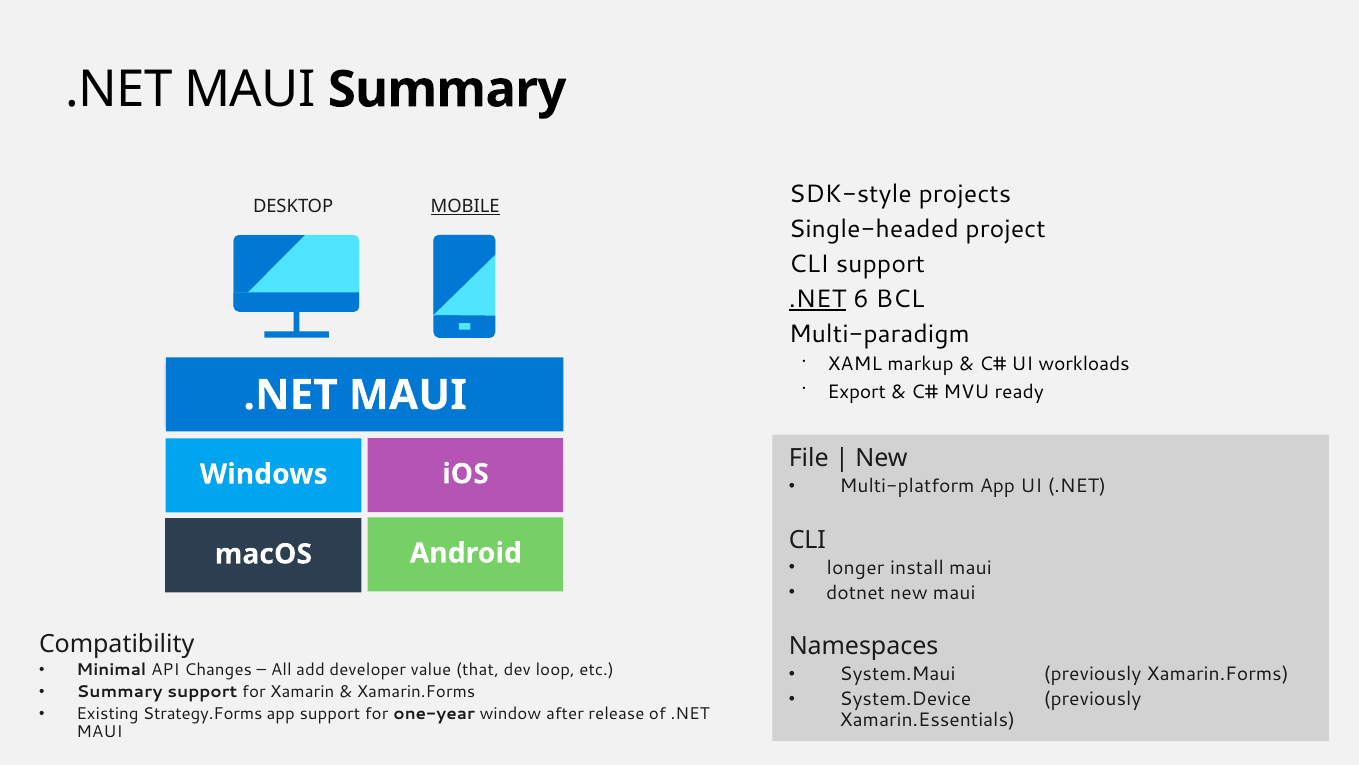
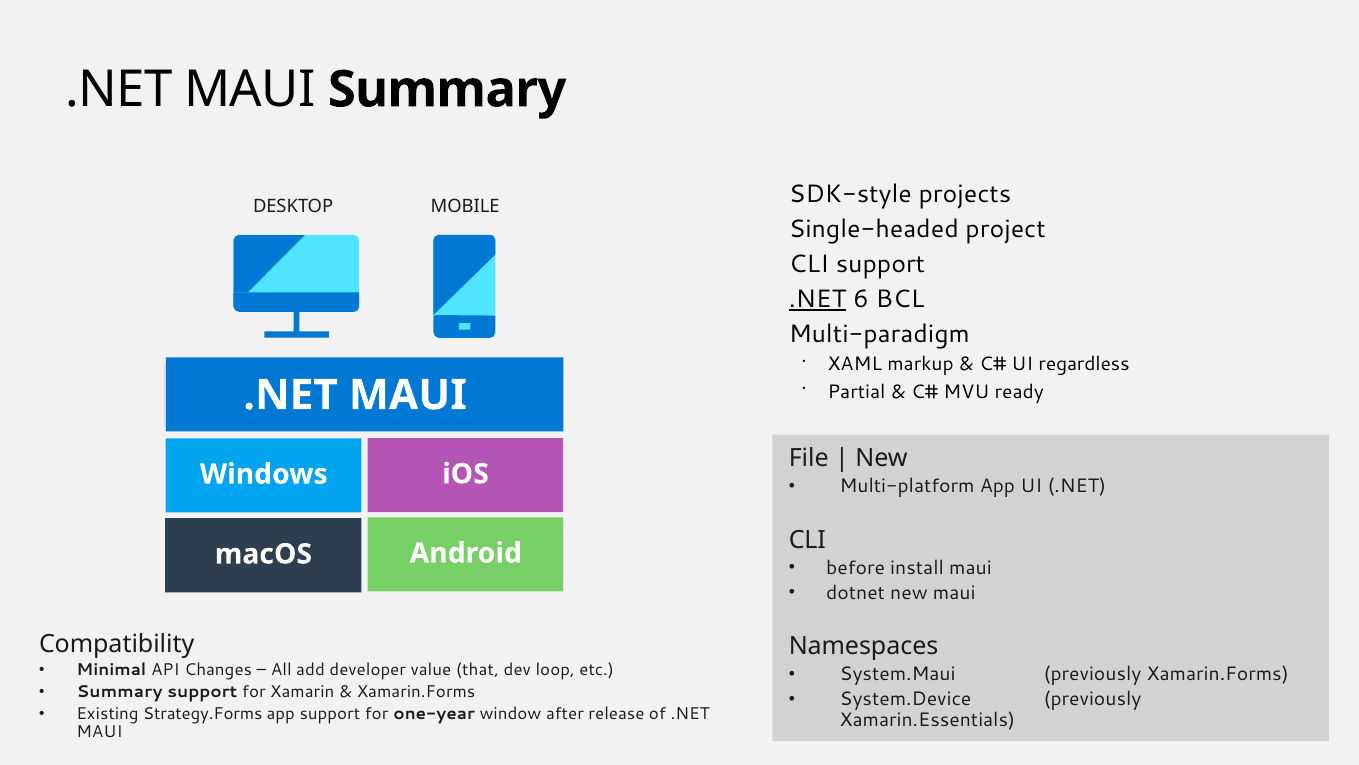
MOBILE underline: present -> none
workloads: workloads -> regardless
Export: Export -> Partial
longer: longer -> before
